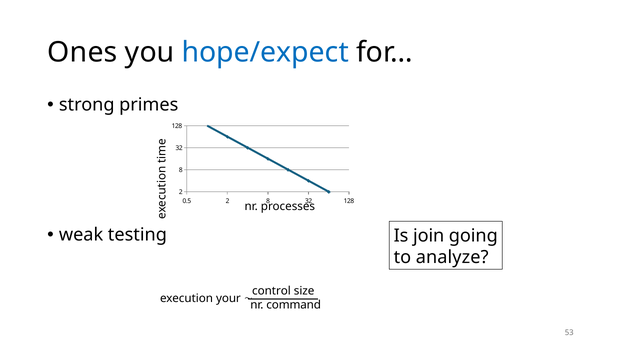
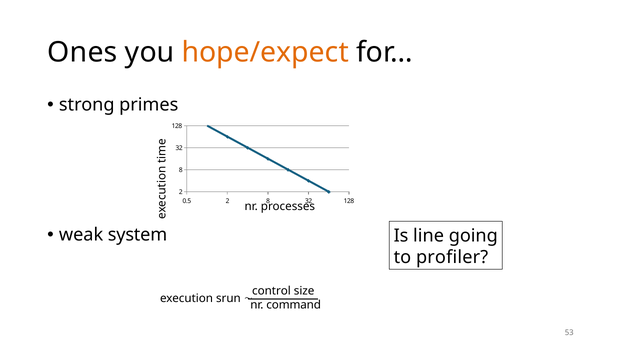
hope/expect colour: blue -> orange
testing: testing -> system
join: join -> line
analyze: analyze -> profiler
your: your -> srun
